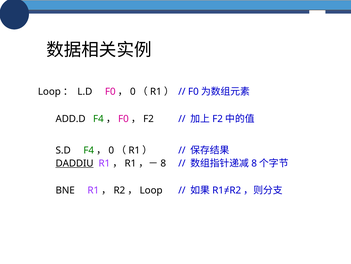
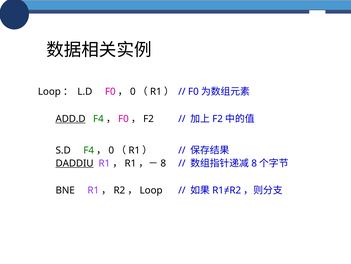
ADD.D underline: none -> present
